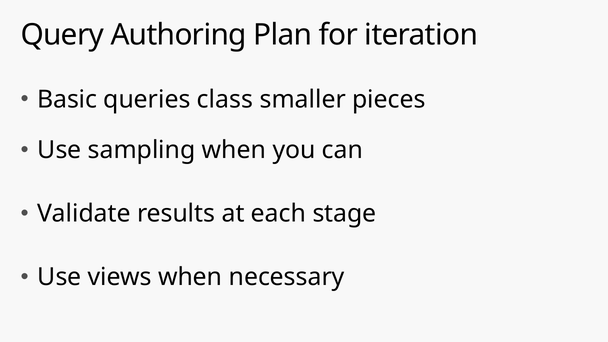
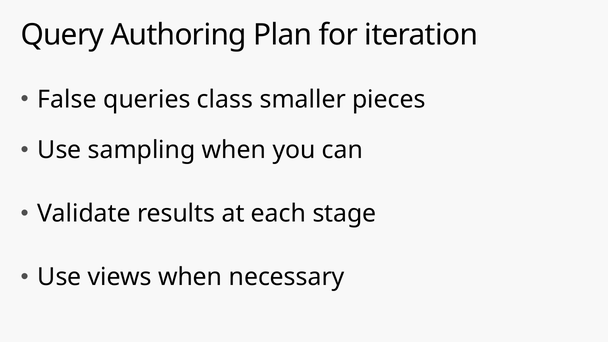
Basic: Basic -> False
